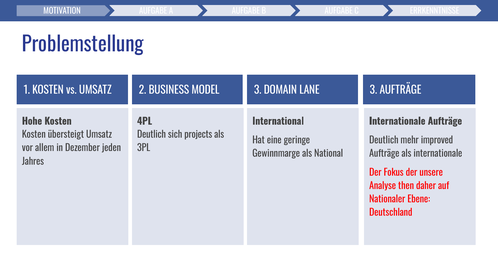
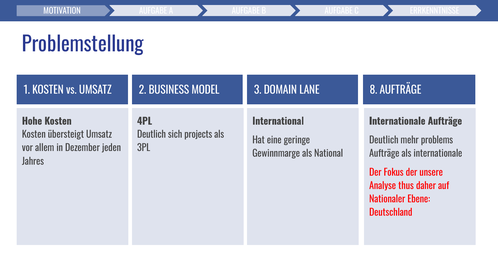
UMSATZ 3: 3 -> 8
improved: improved -> problems
then: then -> thus
